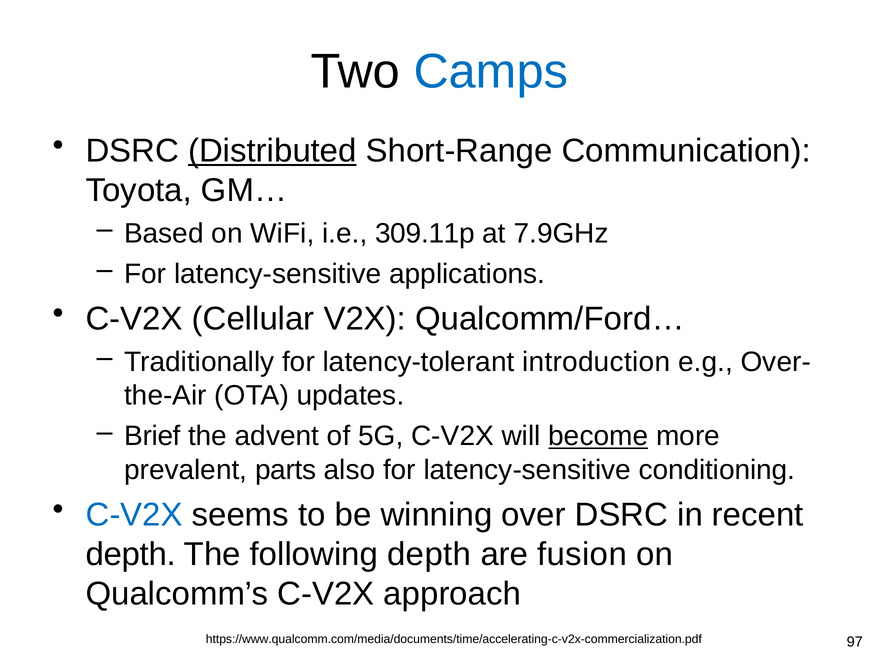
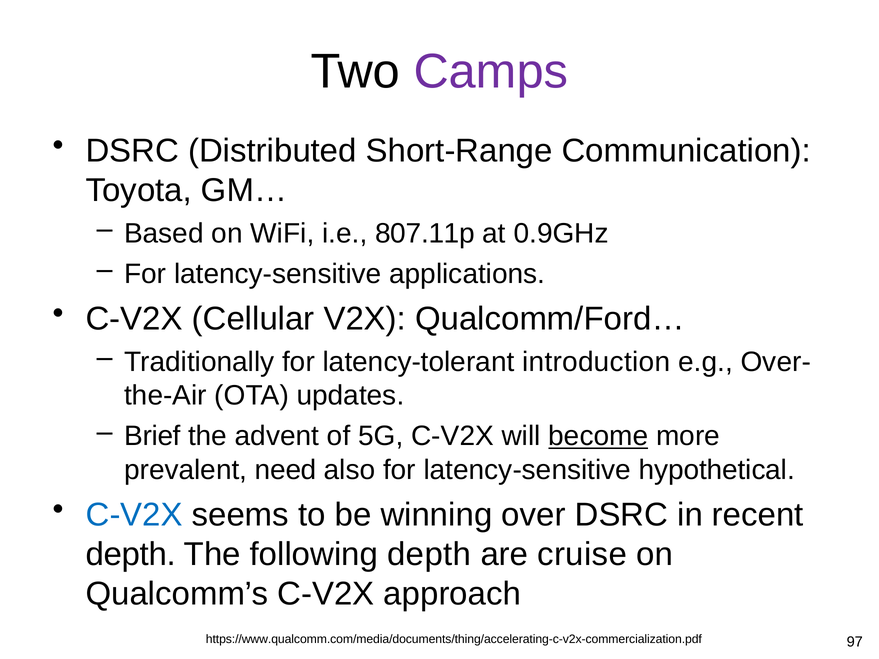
Camps colour: blue -> purple
Distributed underline: present -> none
309.11p: 309.11p -> 807.11p
7.9GHz: 7.9GHz -> 0.9GHz
parts: parts -> need
conditioning: conditioning -> hypothetical
fusion: fusion -> cruise
https://www.qualcomm.com/media/documents/time/accelerating-c-v2x-commercialization.pdf: https://www.qualcomm.com/media/documents/time/accelerating-c-v2x-commercialization.pdf -> https://www.qualcomm.com/media/documents/thing/accelerating-c-v2x-commercialization.pdf
